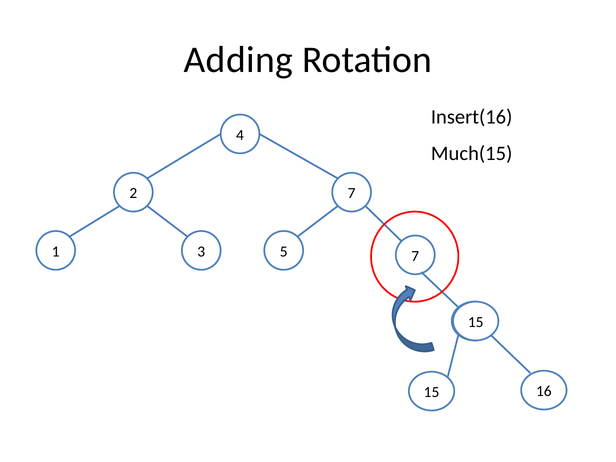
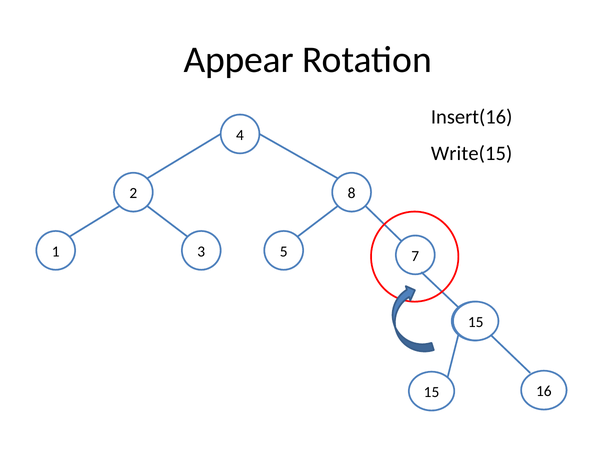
Adding: Adding -> Appear
Much(15: Much(15 -> Write(15
2 7: 7 -> 8
